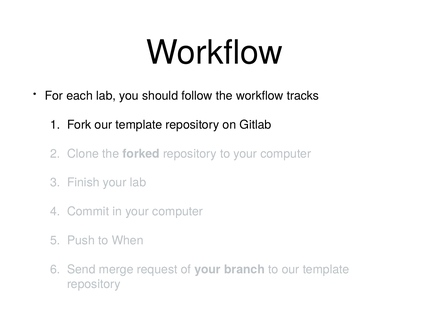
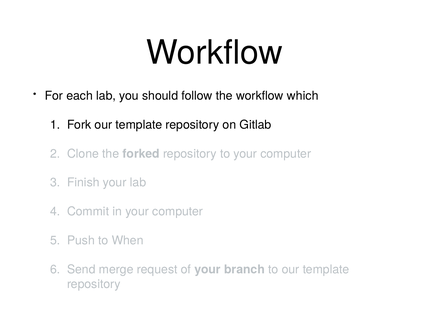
tracks: tracks -> which
